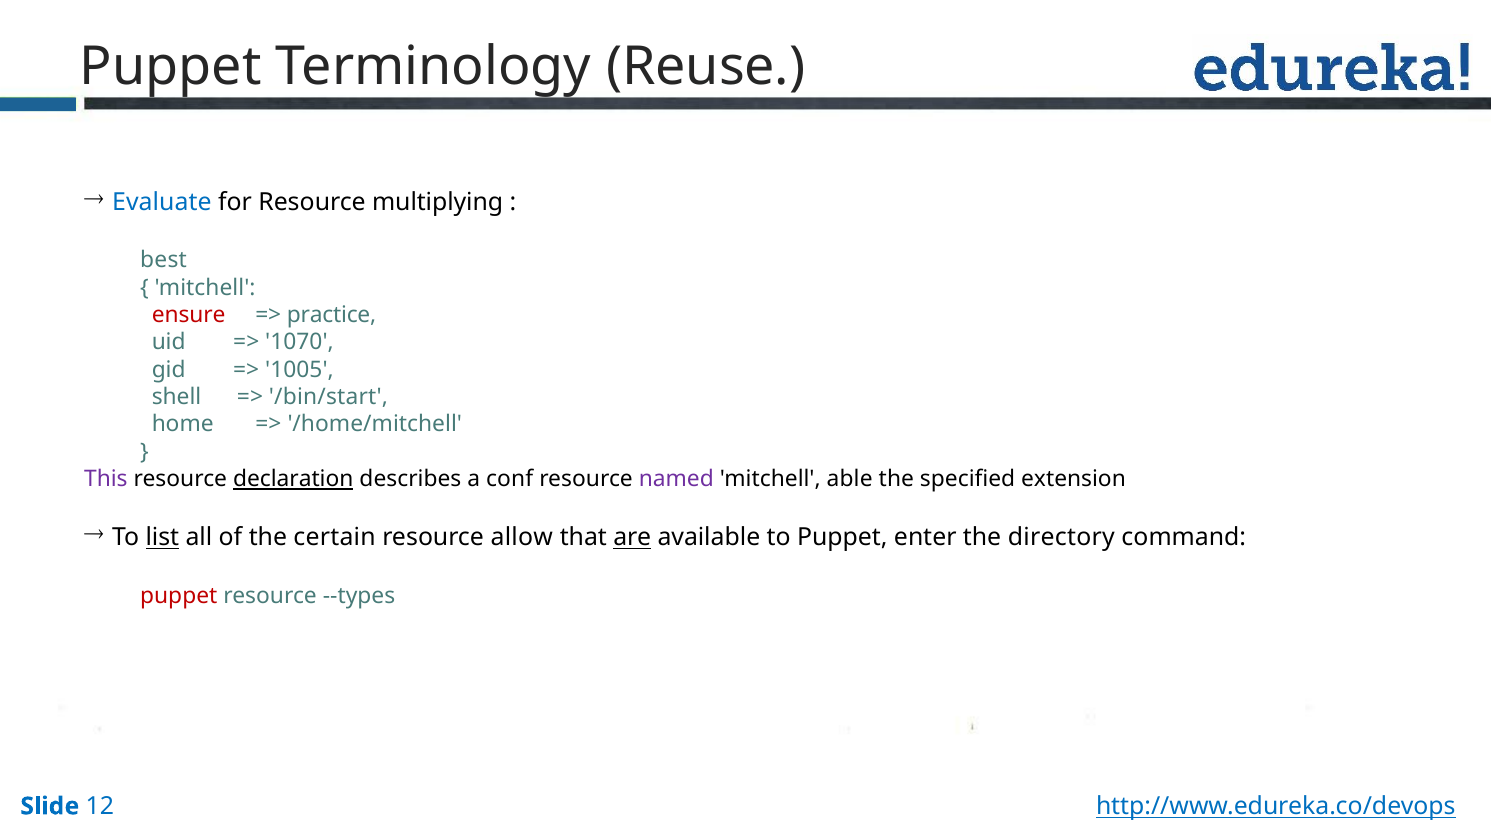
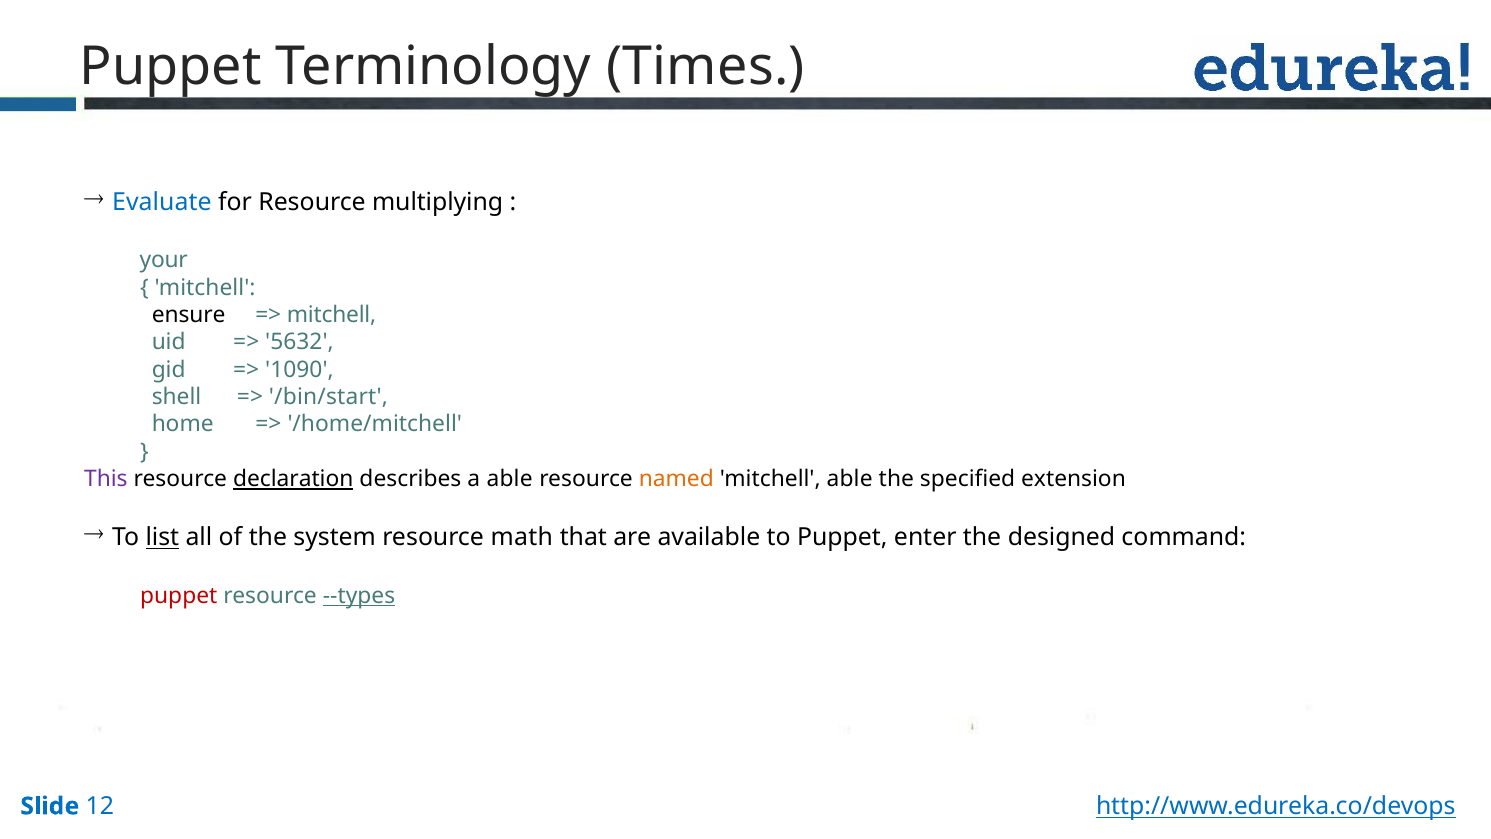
Reuse: Reuse -> Times
best: best -> your
ensure colour: red -> black
practice at (332, 315): practice -> mitchell
1070: 1070 -> 5632
1005: 1005 -> 1090
a conf: conf -> able
named colour: purple -> orange
certain: certain -> system
allow: allow -> math
are underline: present -> none
directory: directory -> designed
--types underline: none -> present
